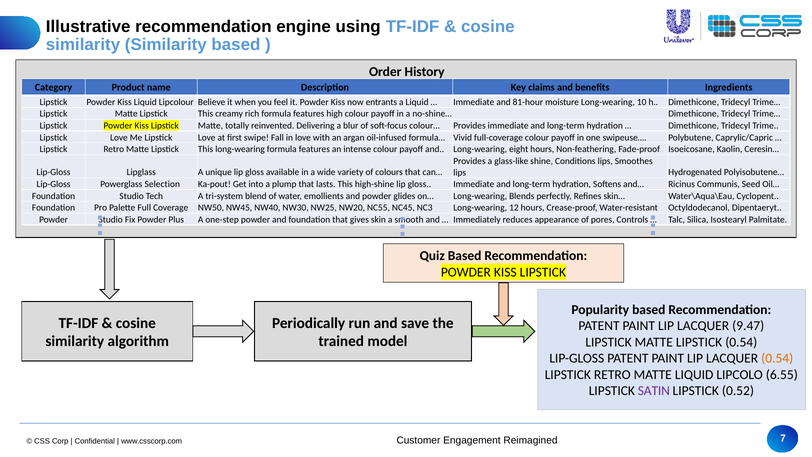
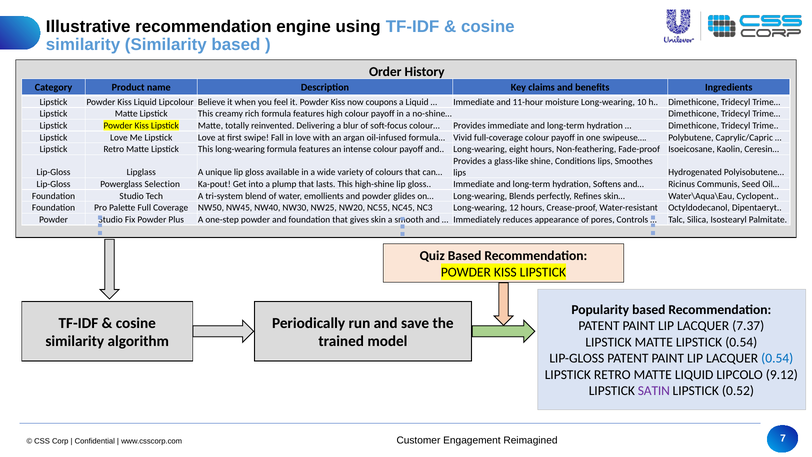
entrants: entrants -> coupons
81-hour: 81-hour -> 11-hour
9.47: 9.47 -> 7.37
0.54 at (777, 358) colour: orange -> blue
6.55: 6.55 -> 9.12
